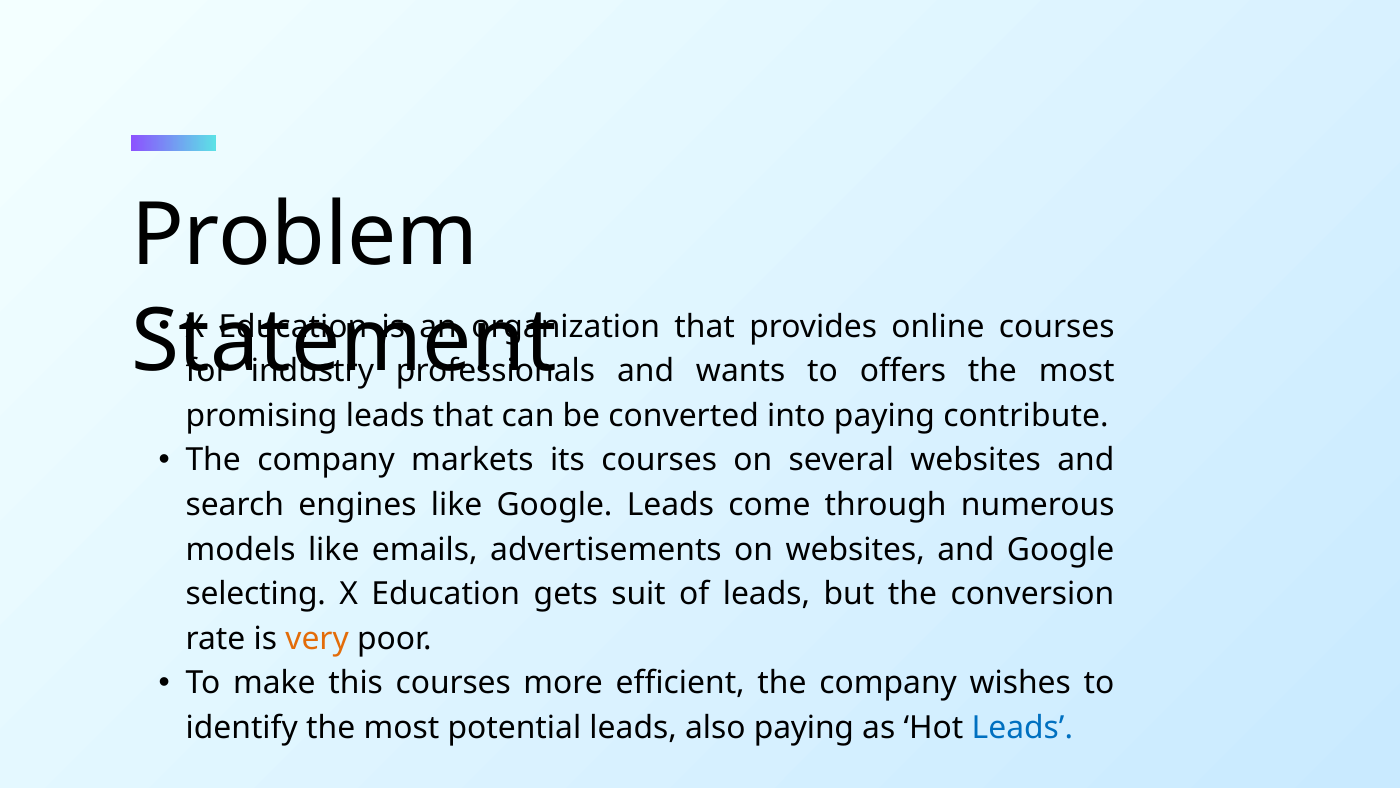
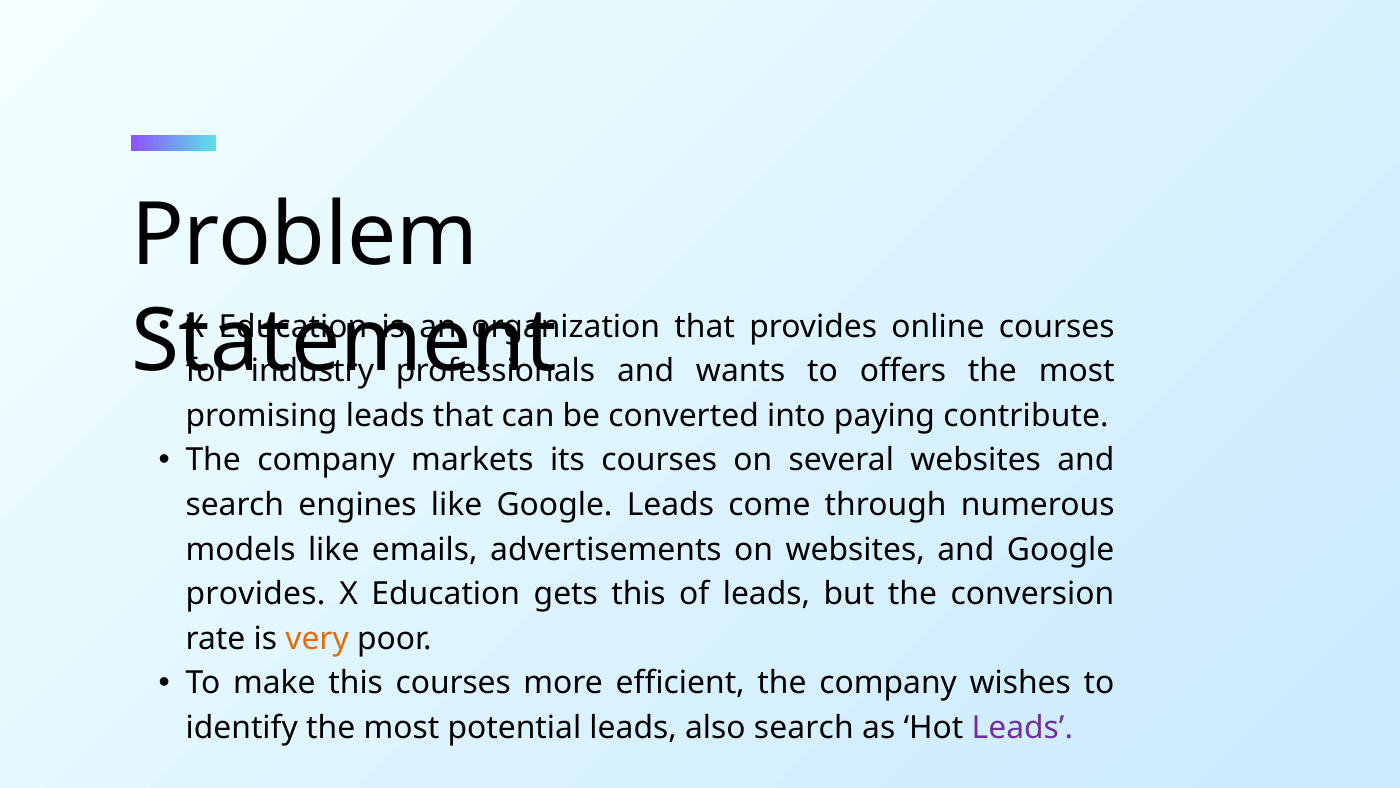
selecting at (256, 594): selecting -> provides
gets suit: suit -> this
also paying: paying -> search
Leads at (1022, 727) colour: blue -> purple
